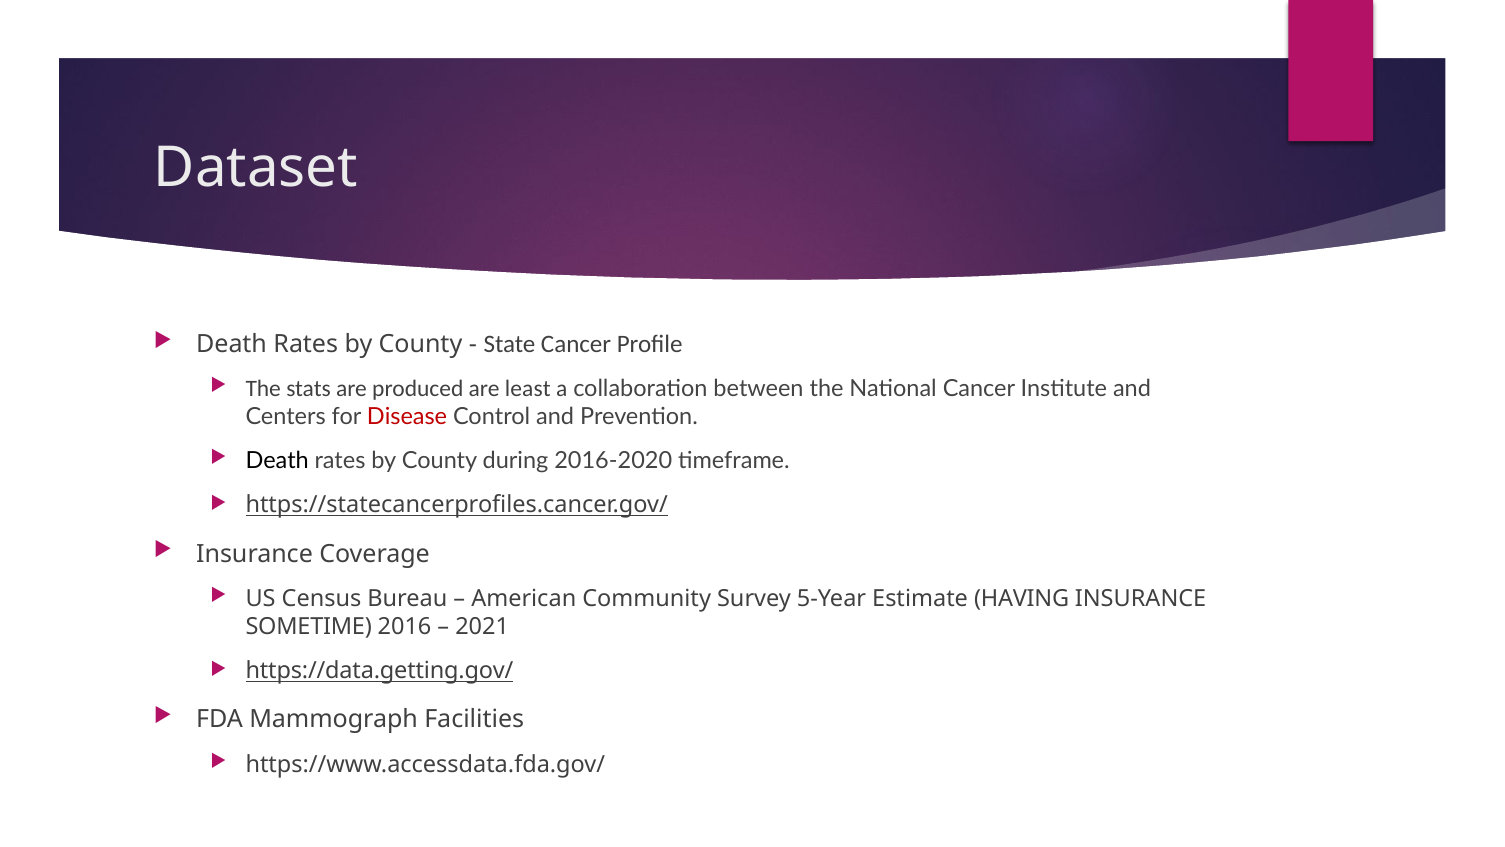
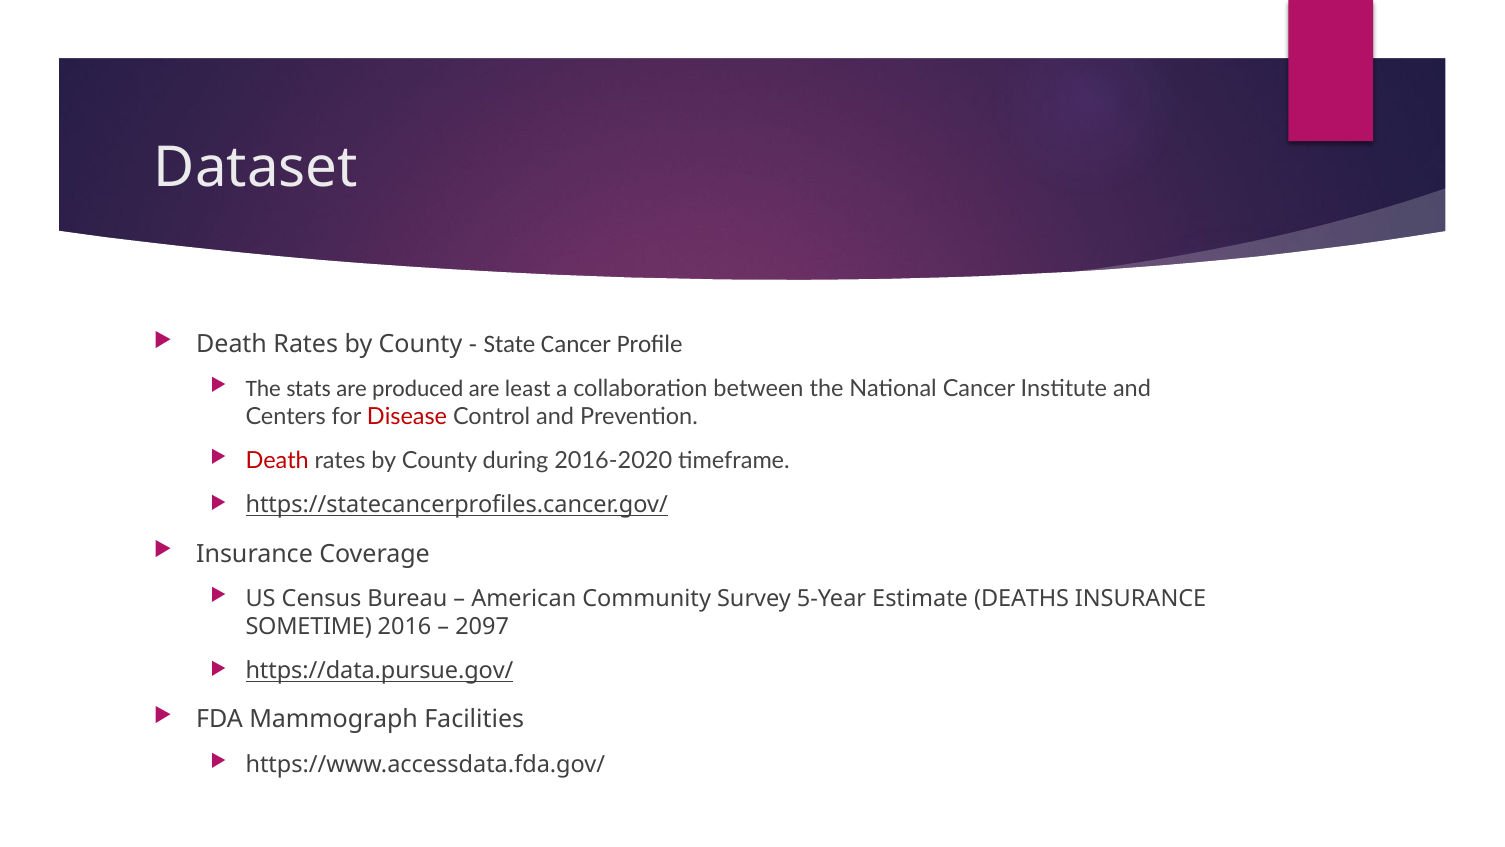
Death at (277, 461) colour: black -> red
HAVING: HAVING -> DEATHS
2021: 2021 -> 2097
https://data.getting.gov/: https://data.getting.gov/ -> https://data.pursue.gov/
